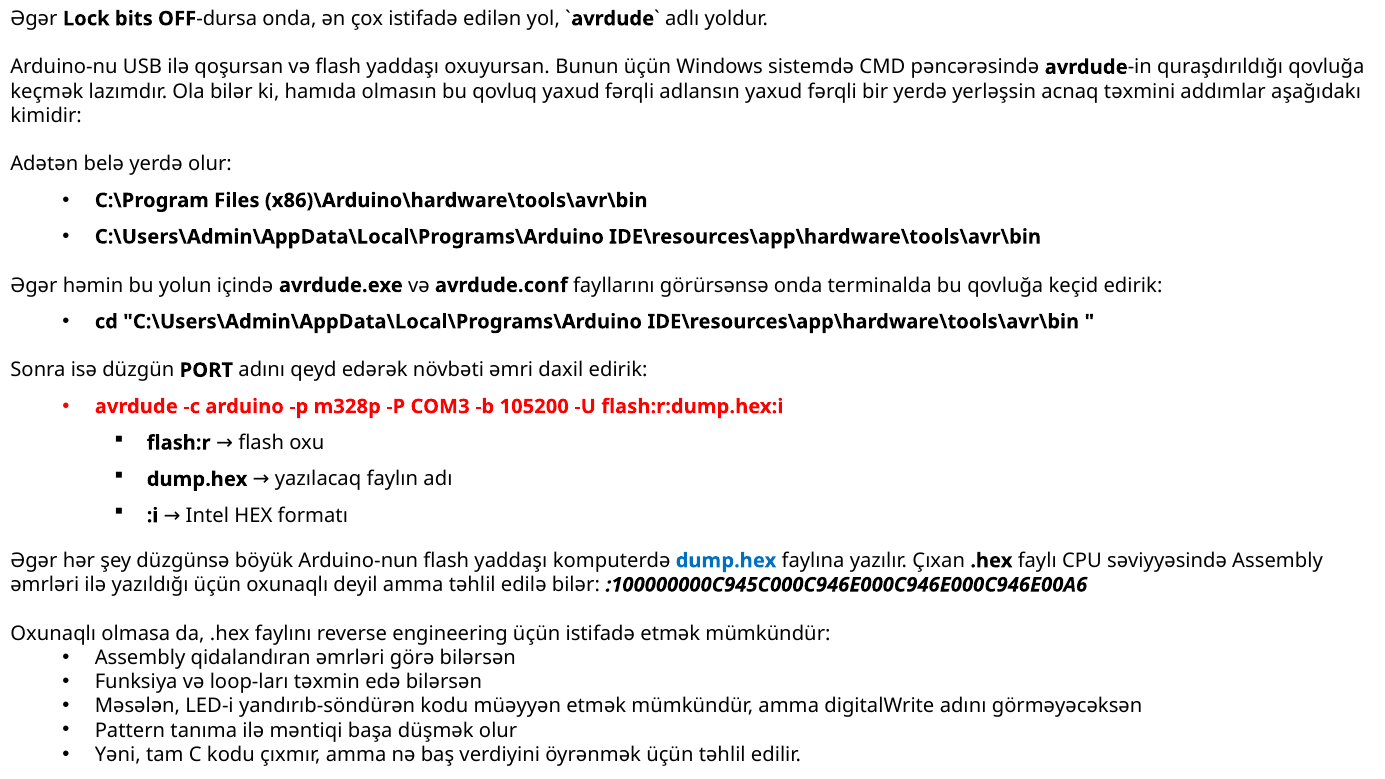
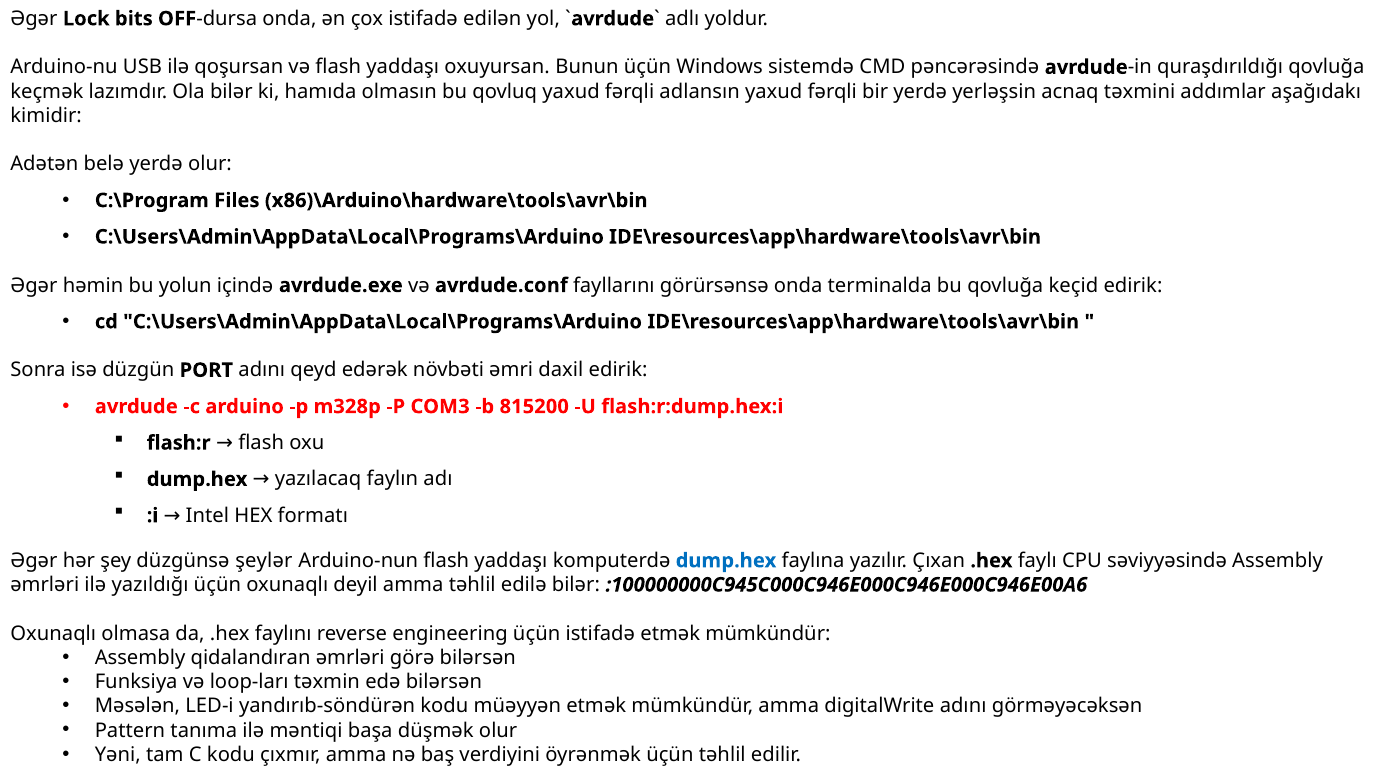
105200: 105200 -> 815200
böyük: böyük -> şeylər
